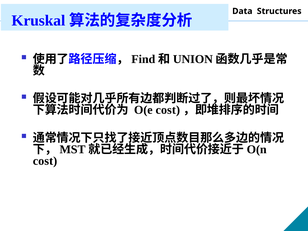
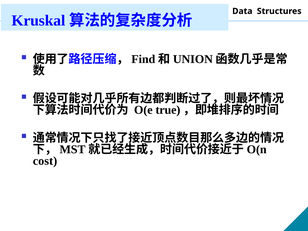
O(e cost: cost -> true
